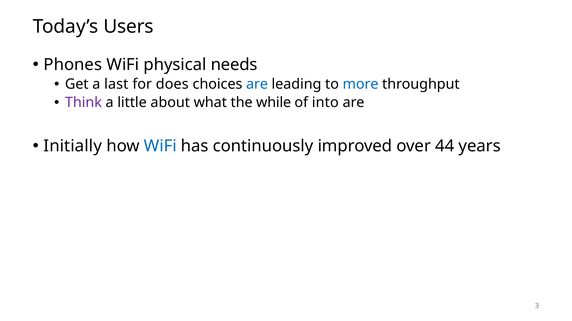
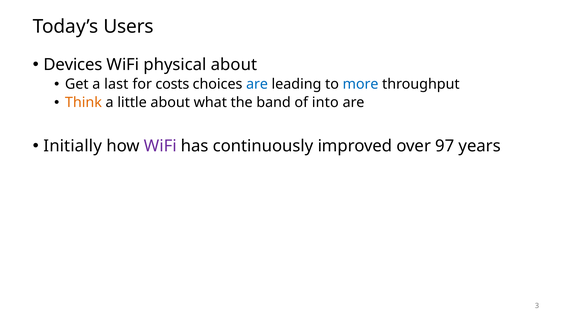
Phones: Phones -> Devices
physical needs: needs -> about
does: does -> costs
Think colour: purple -> orange
while: while -> band
WiFi at (160, 146) colour: blue -> purple
44: 44 -> 97
